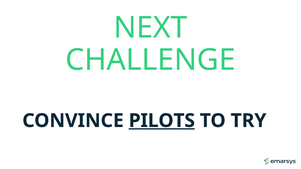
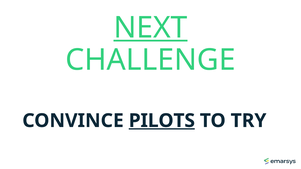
NEXT underline: none -> present
